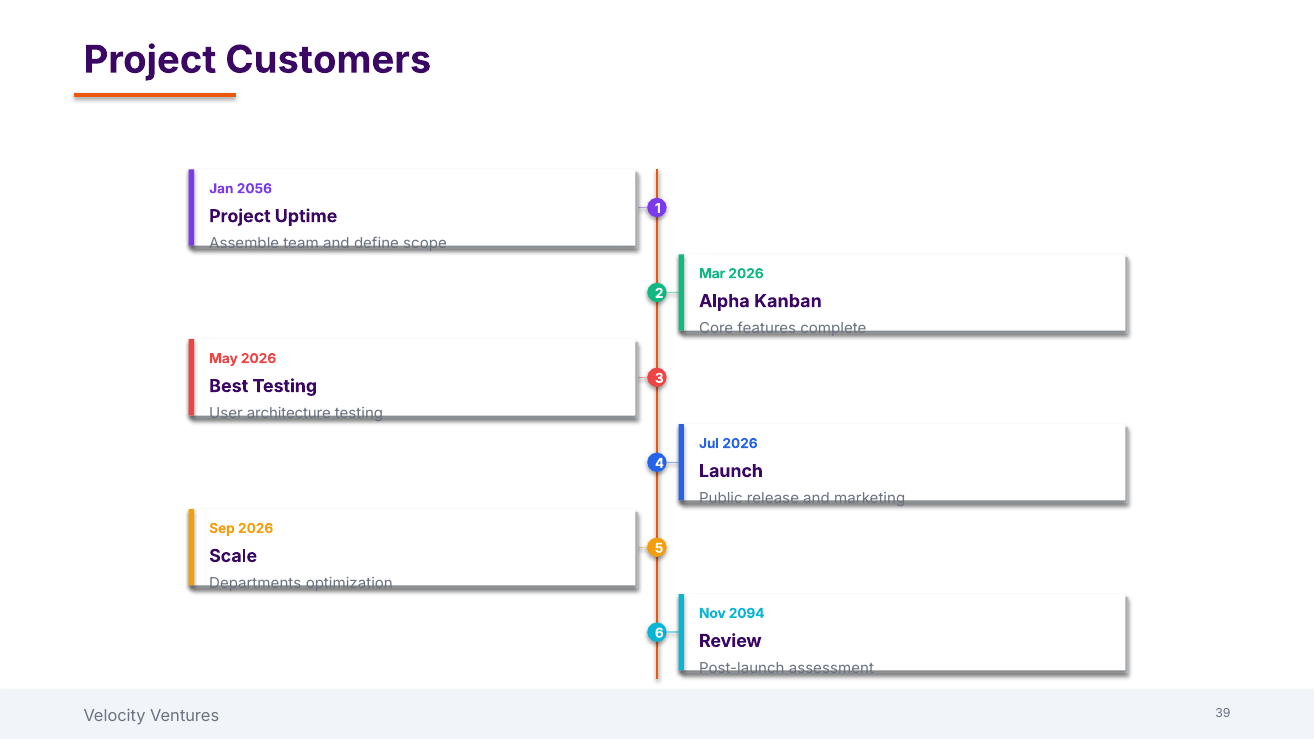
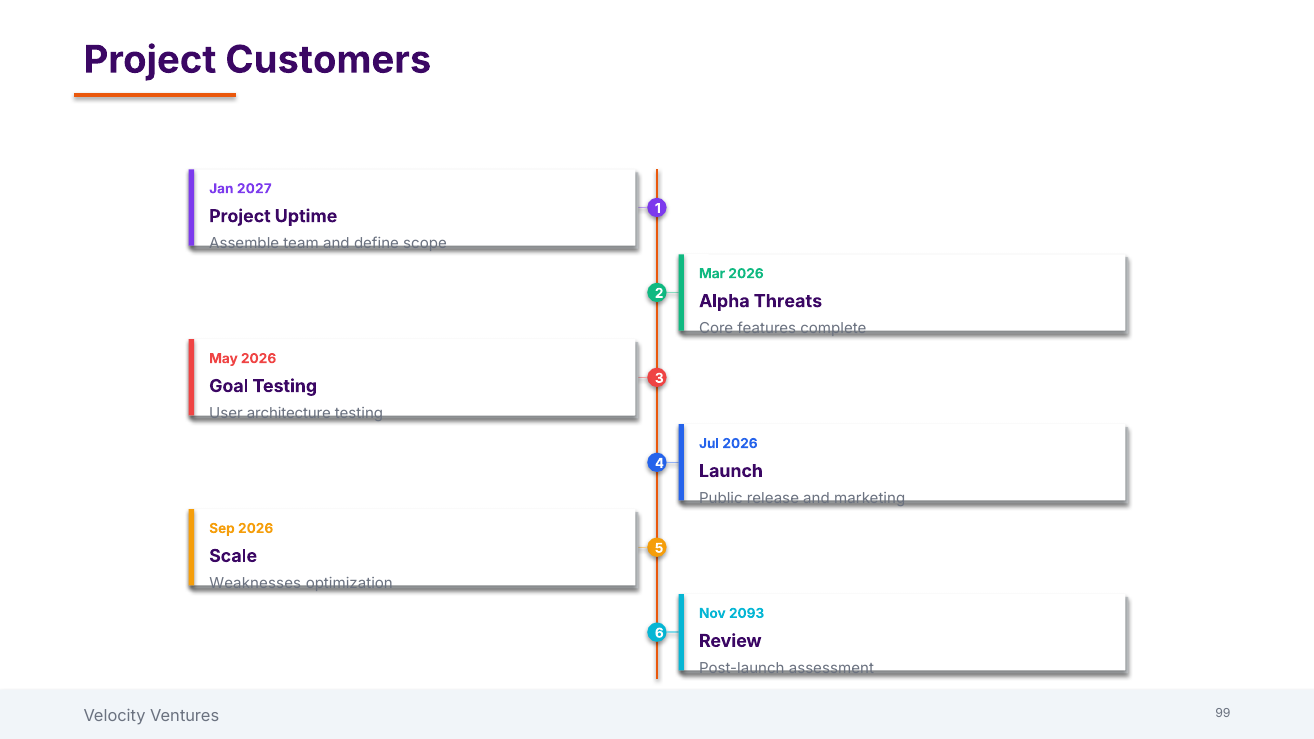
2056: 2056 -> 2027
Kanban: Kanban -> Threats
Best: Best -> Goal
Departments: Departments -> Weaknesses
2094: 2094 -> 2093
39: 39 -> 99
